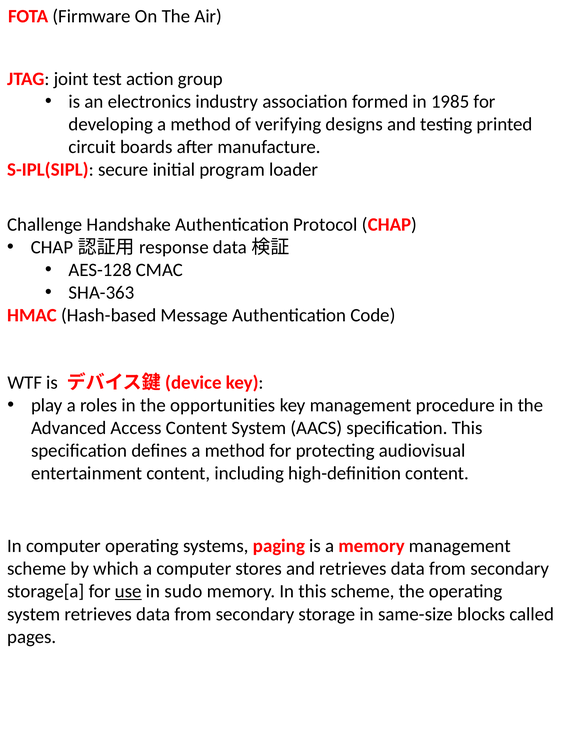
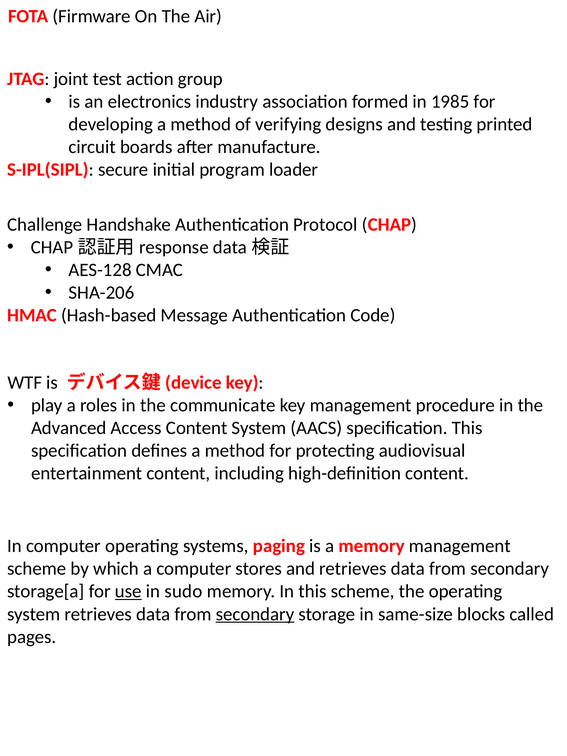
SHA-363: SHA-363 -> SHA-206
opportunities: opportunities -> communicate
secondary at (255, 614) underline: none -> present
